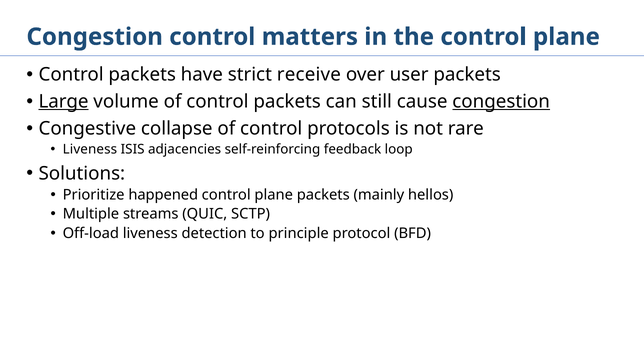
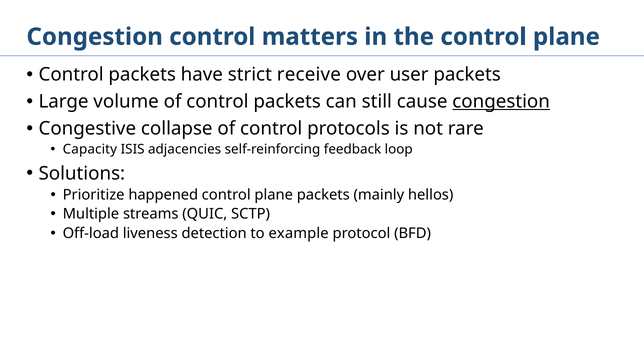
Large underline: present -> none
Liveness at (90, 149): Liveness -> Capacity
principle: principle -> example
